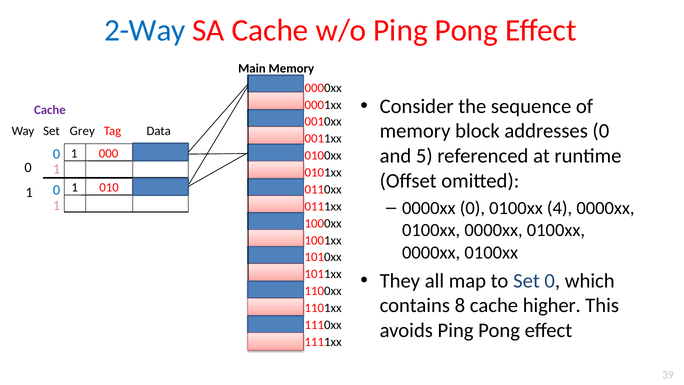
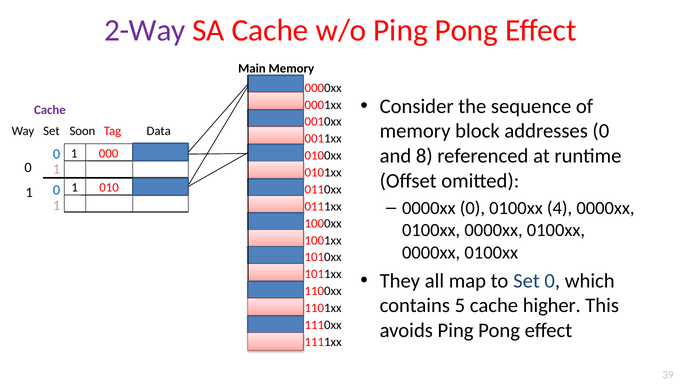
2-Way colour: blue -> purple
Grey: Grey -> Soon
5: 5 -> 8
8: 8 -> 5
